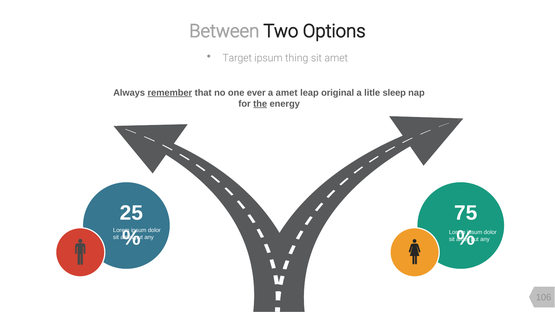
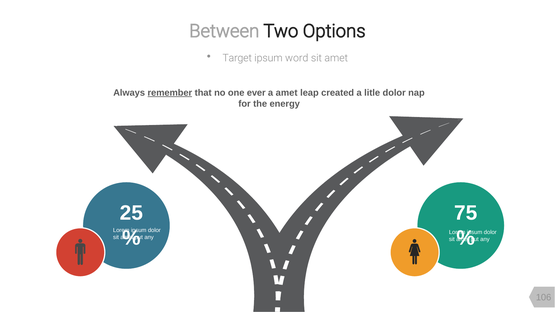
thing: thing -> word
original: original -> created
litle sleep: sleep -> dolor
the underline: present -> none
